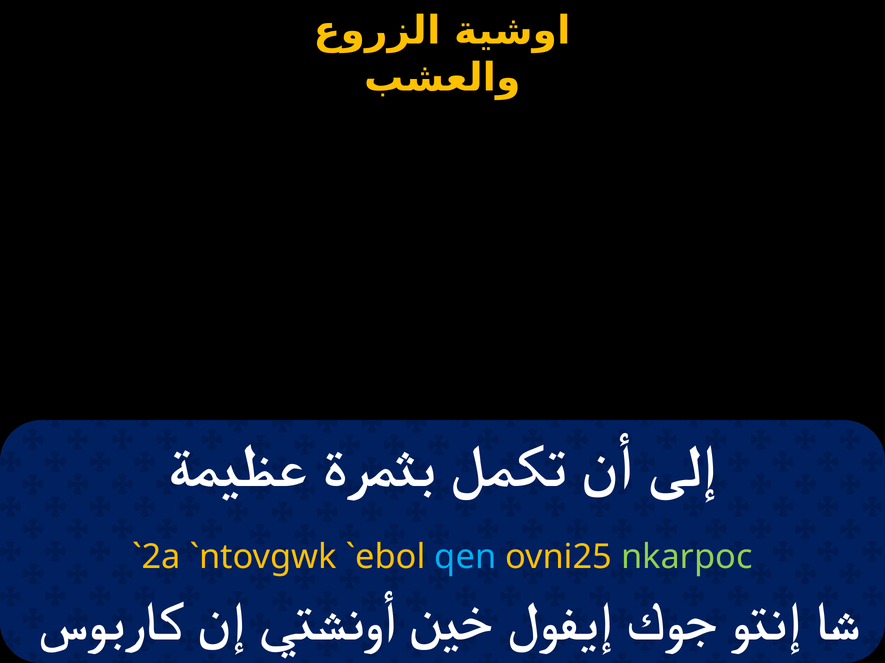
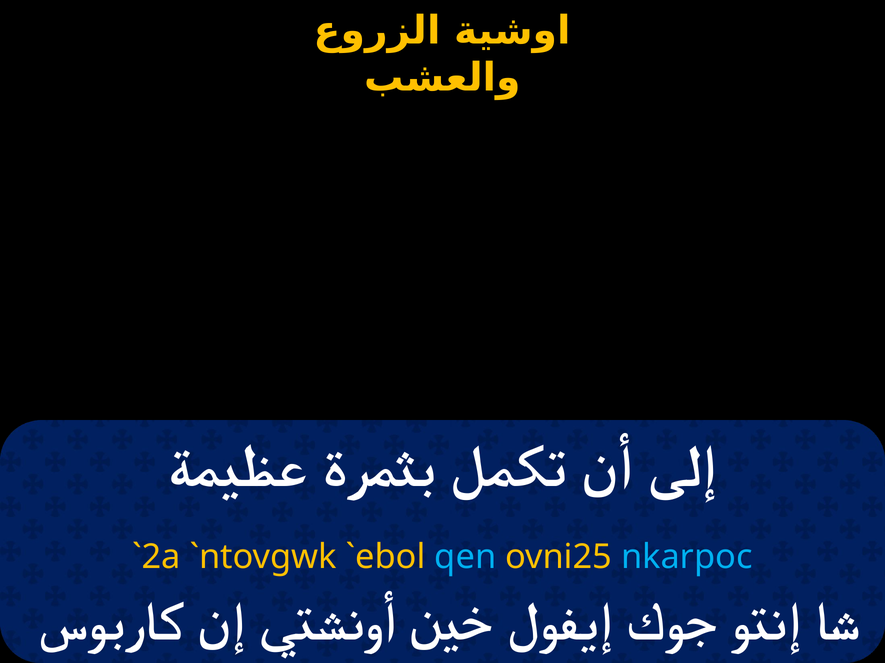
nkarpoc colour: light green -> light blue
